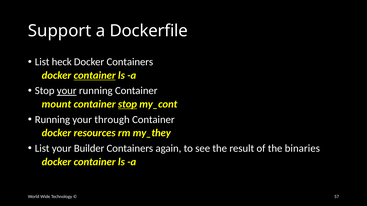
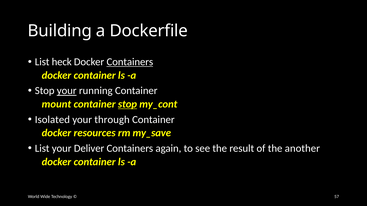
Support: Support -> Building
Containers at (130, 62) underline: none -> present
container at (95, 76) underline: present -> none
Running at (52, 120): Running -> Isolated
my_they: my_they -> my_save
Builder: Builder -> Deliver
binaries: binaries -> another
